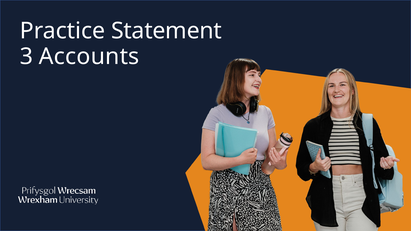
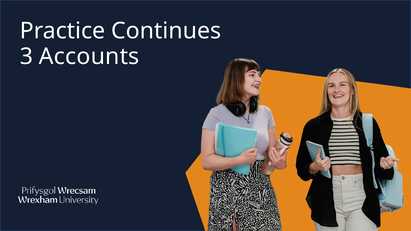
Statement: Statement -> Continues
